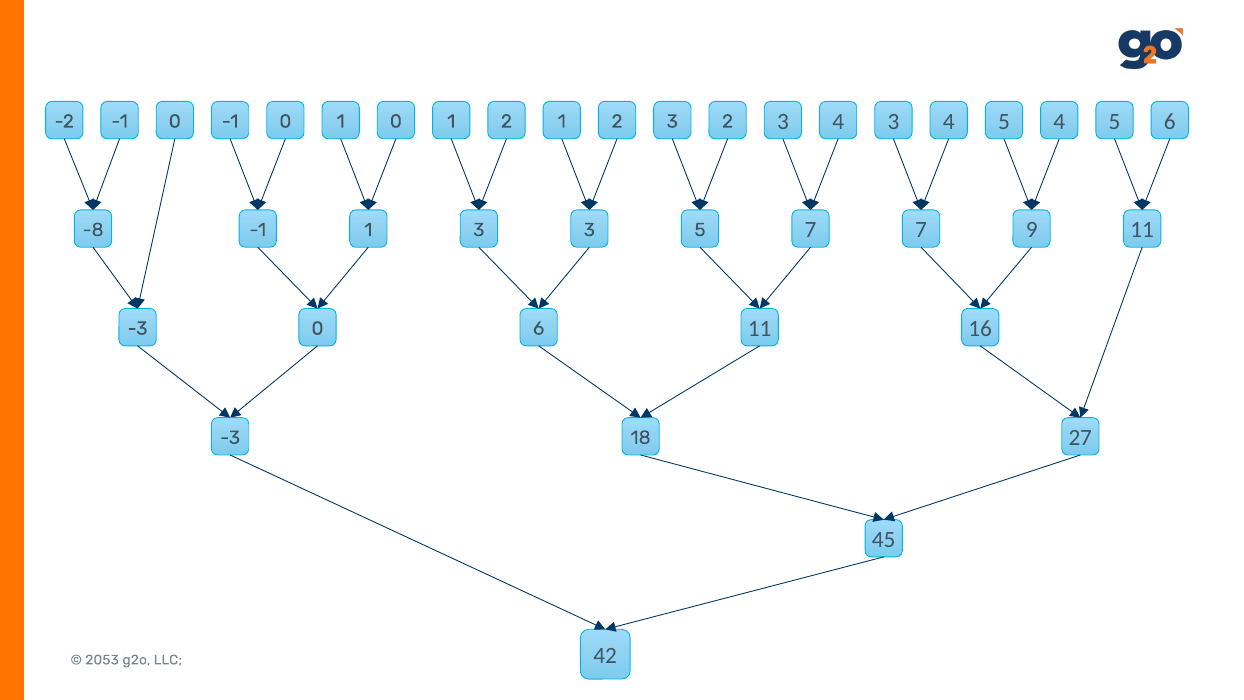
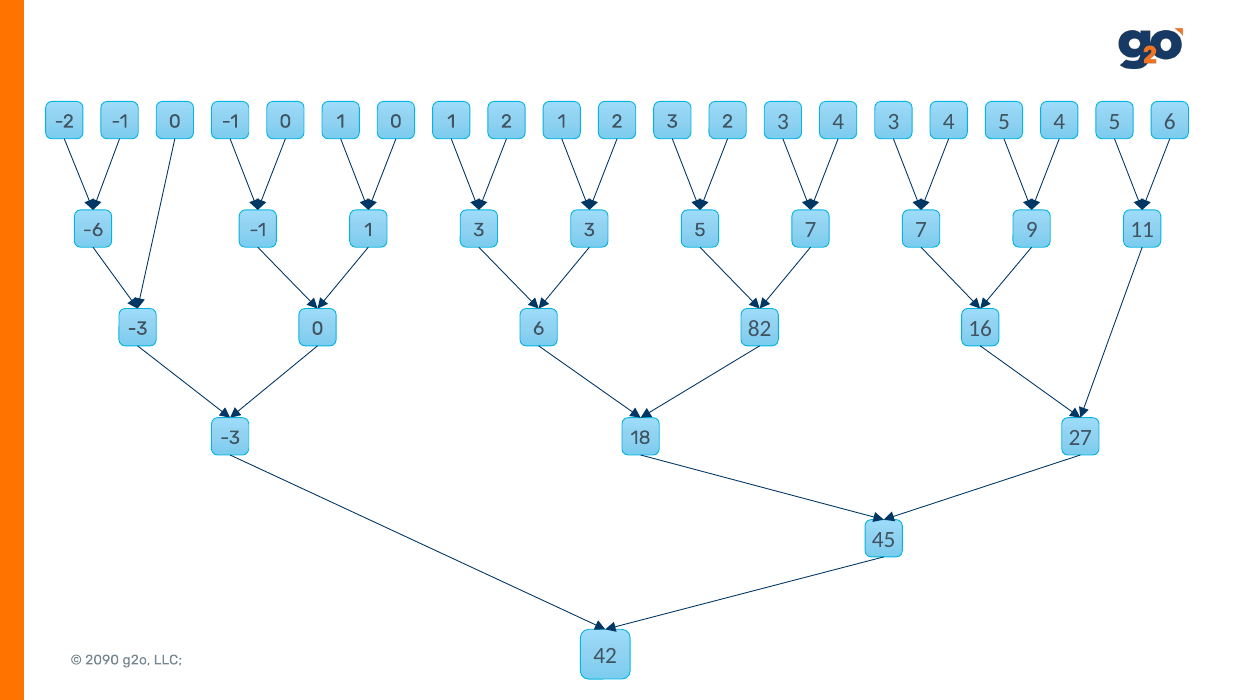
-8: -8 -> -6
6 11: 11 -> 82
2053: 2053 -> 2090
